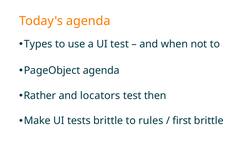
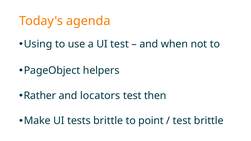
Types: Types -> Using
PageObject agenda: agenda -> helpers
rules: rules -> point
first at (182, 121): first -> test
